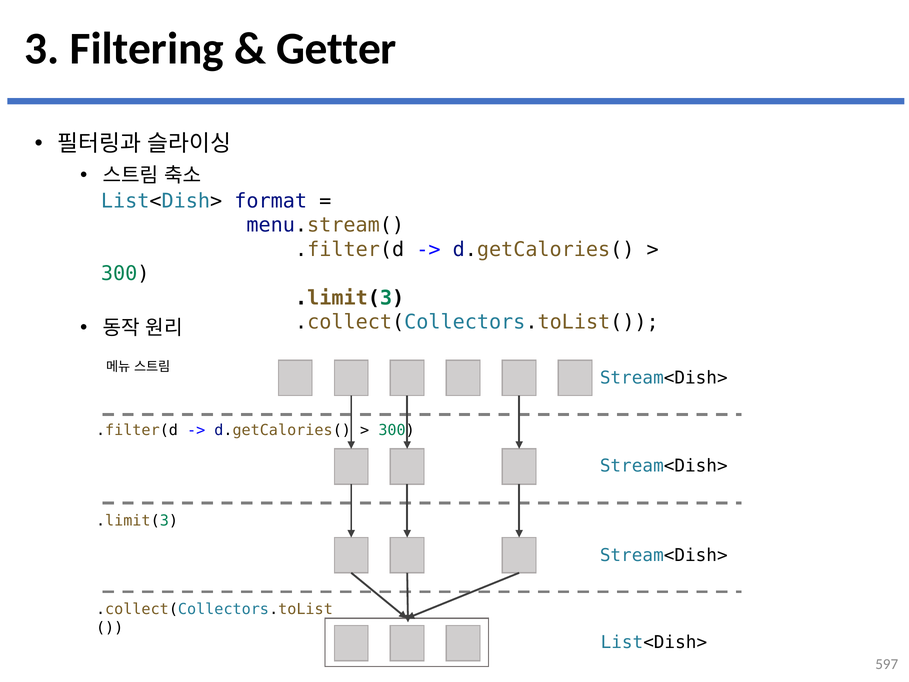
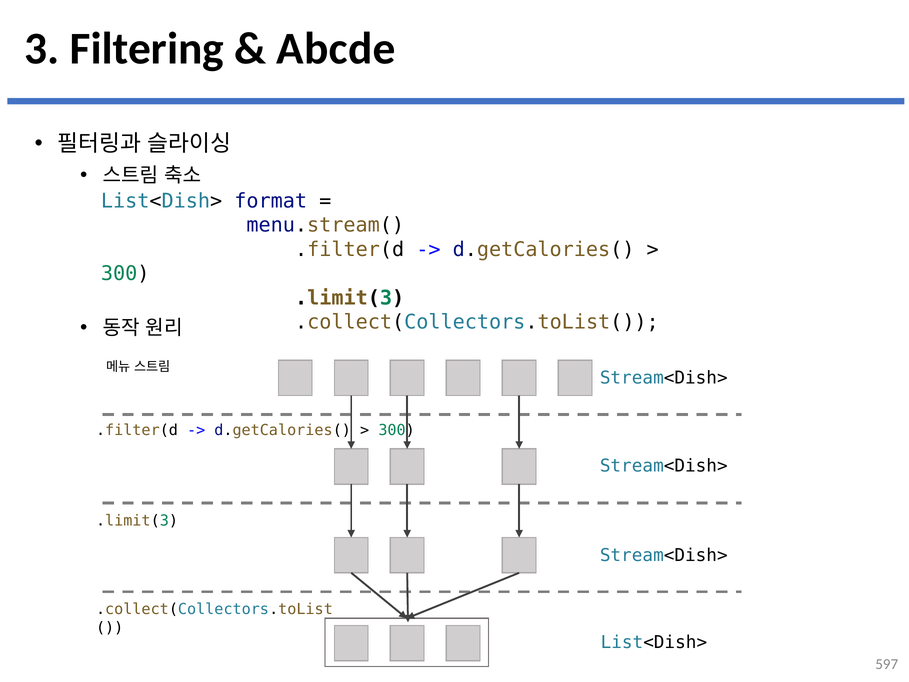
Getter: Getter -> Abcde
